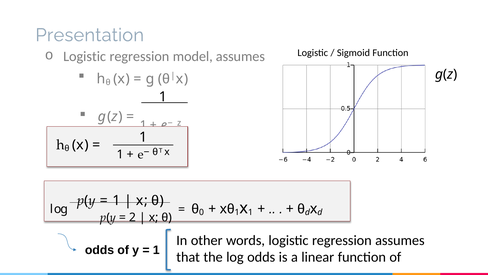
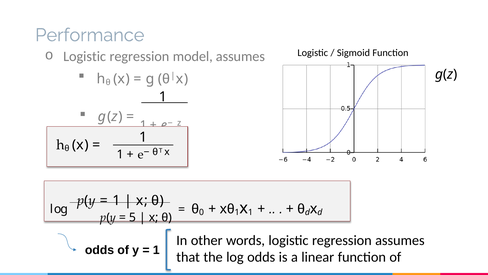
Presentation: Presentation -> Performance
2: 2 -> 5
